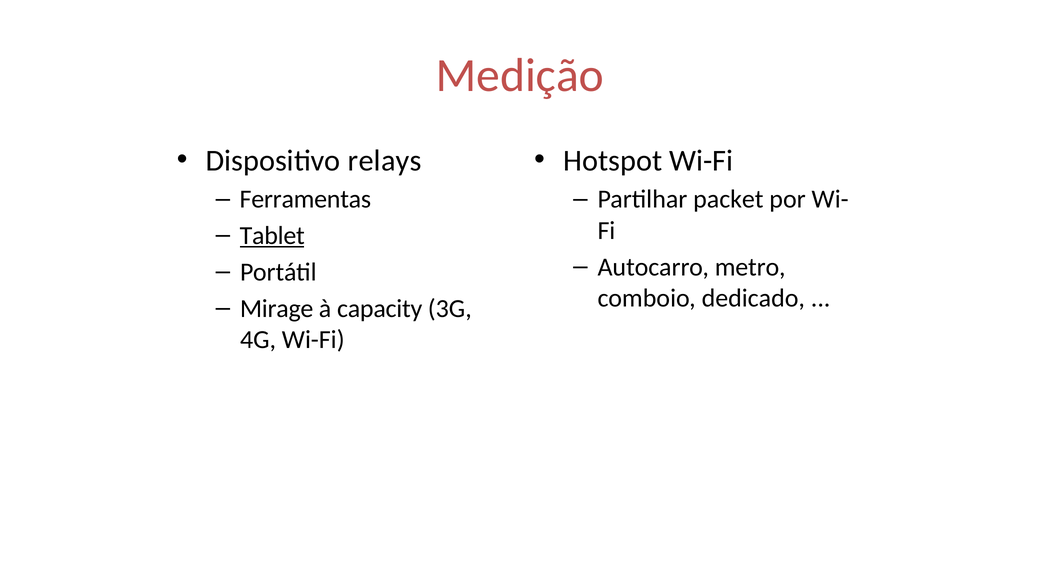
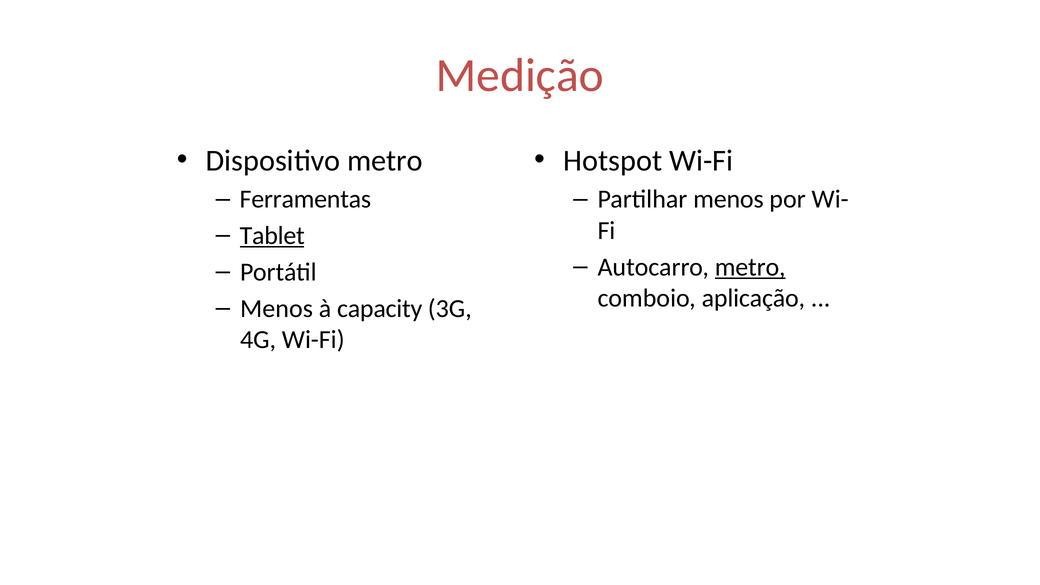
Dispositivo relays: relays -> metro
Partilhar packet: packet -> menos
metro at (750, 267) underline: none -> present
dedicado: dedicado -> aplicação
Mirage at (277, 309): Mirage -> Menos
